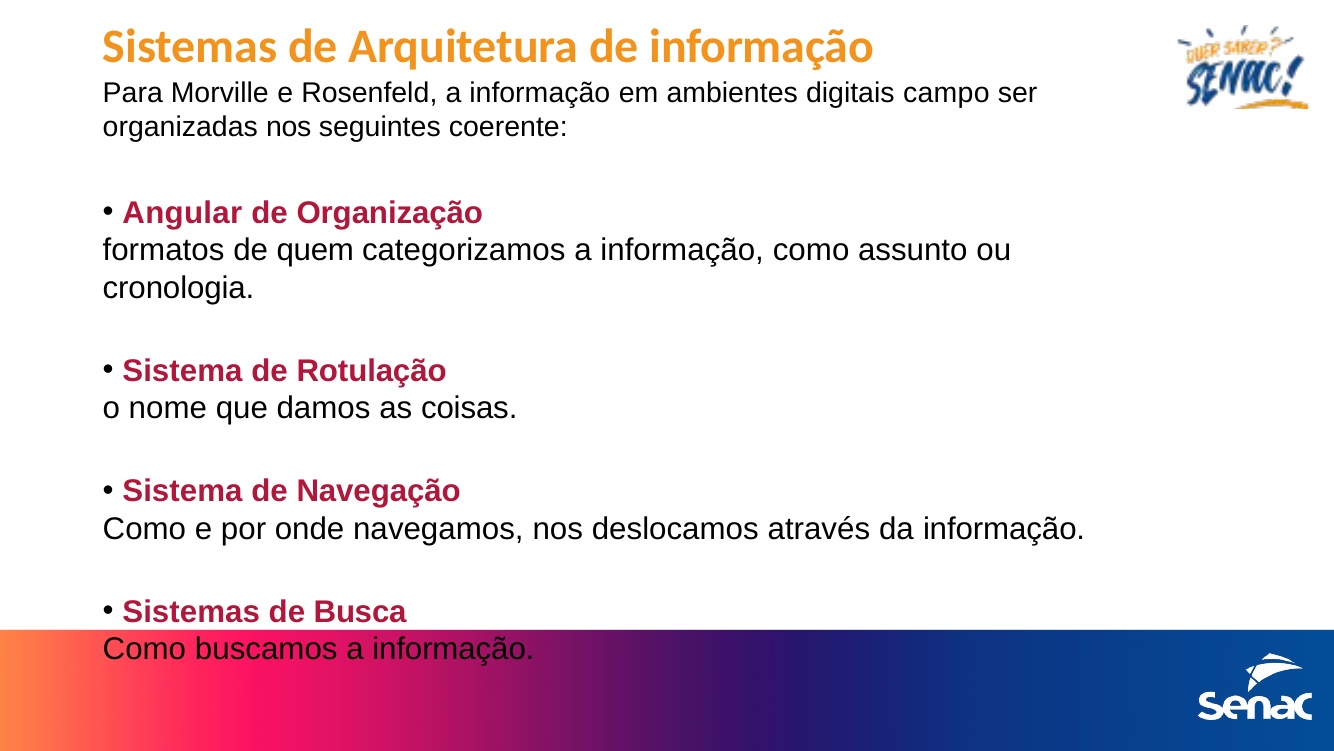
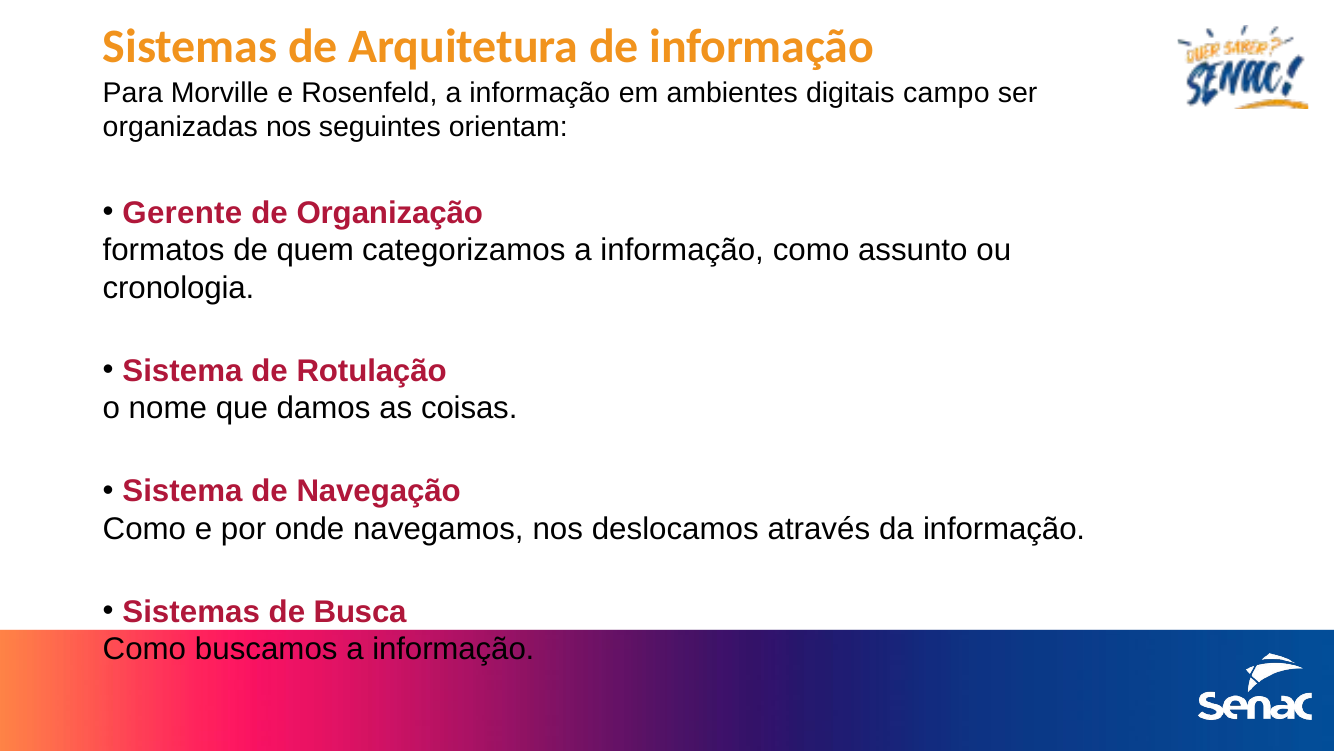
coerente: coerente -> orientam
Angular: Angular -> Gerente
